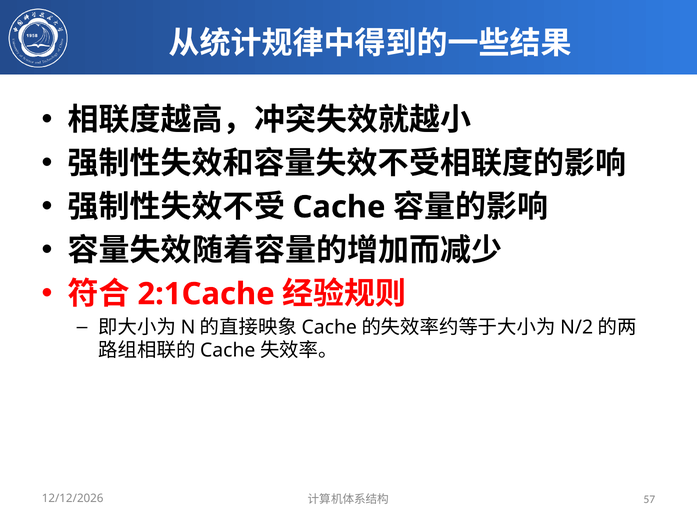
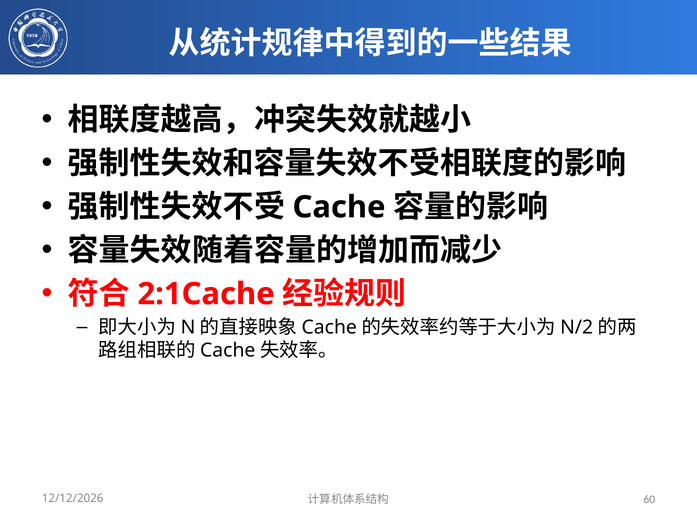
57: 57 -> 60
